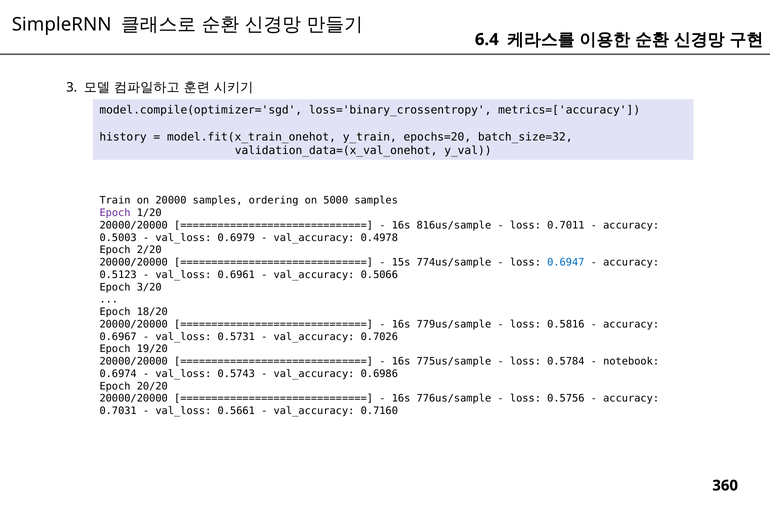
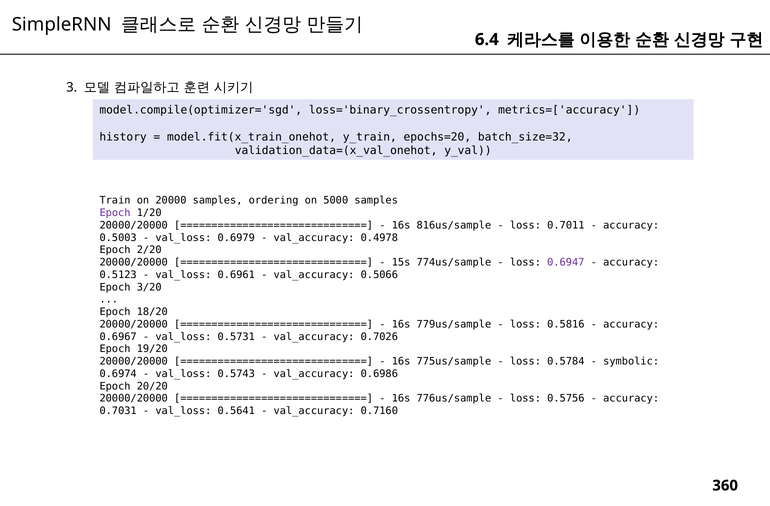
0.6947 colour: blue -> purple
notebook: notebook -> symbolic
0.5661: 0.5661 -> 0.5641
